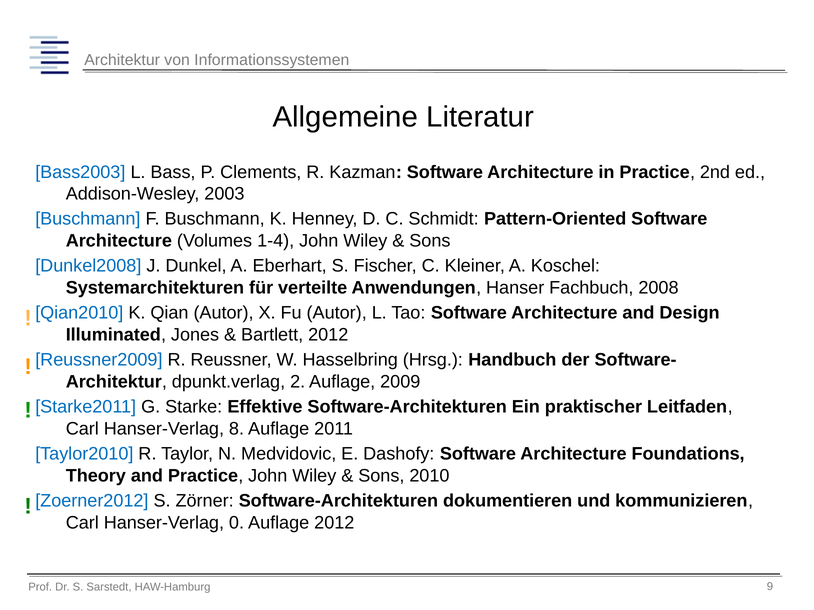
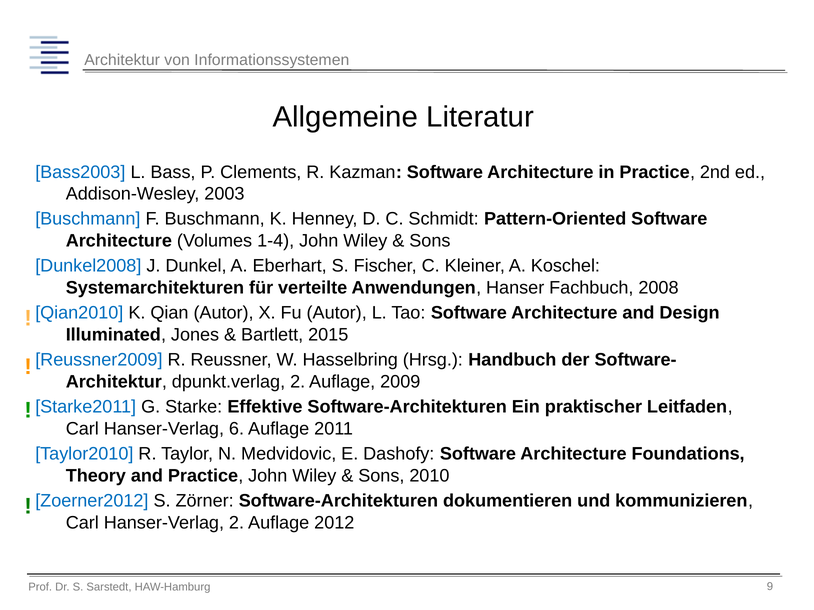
Bartlett 2012: 2012 -> 2015
8: 8 -> 6
Hanser-Verlag 0: 0 -> 2
